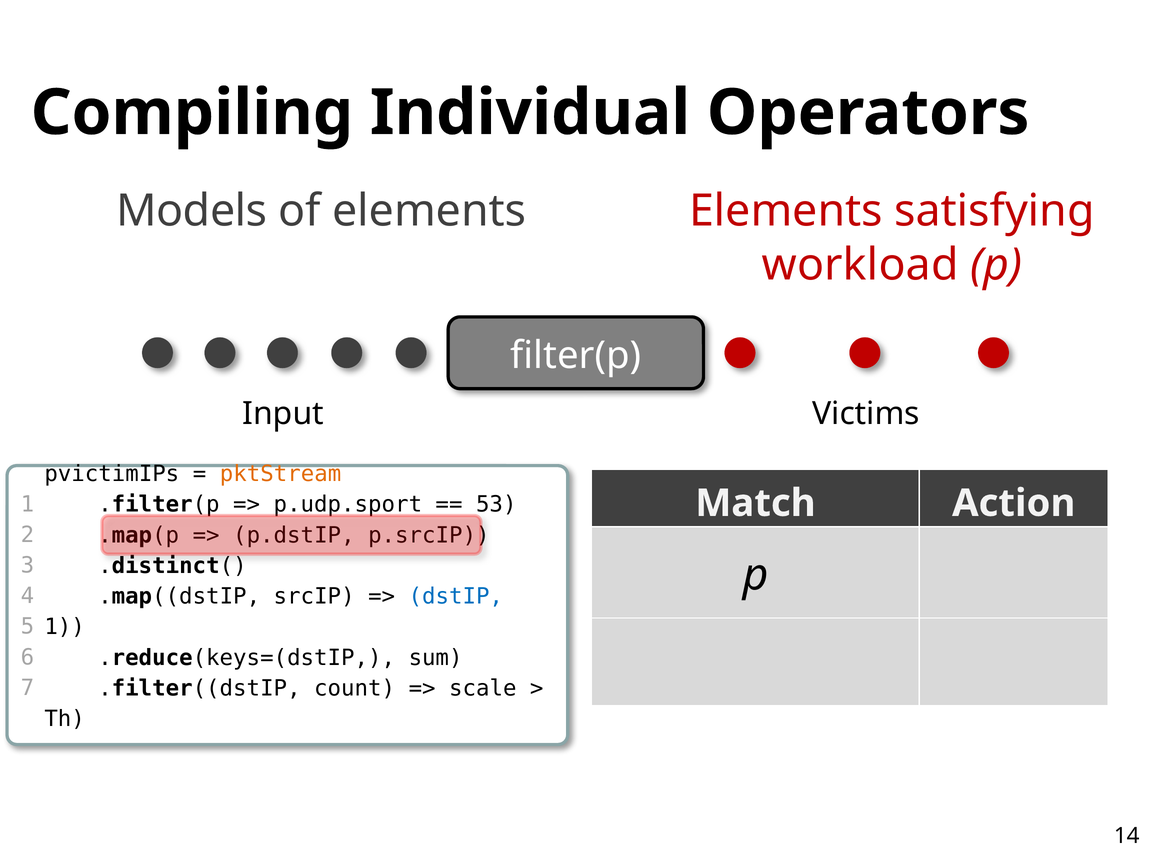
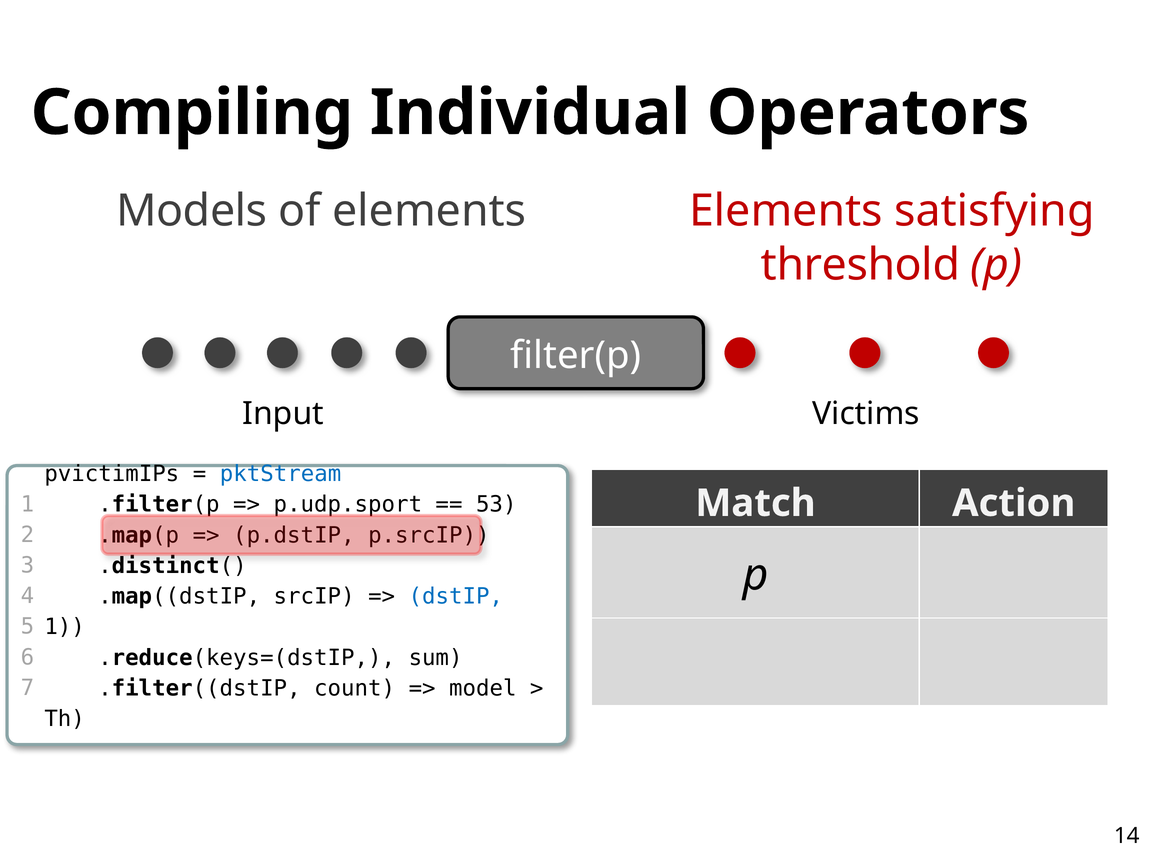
workload: workload -> threshold
pktStream colour: orange -> blue
scale: scale -> model
